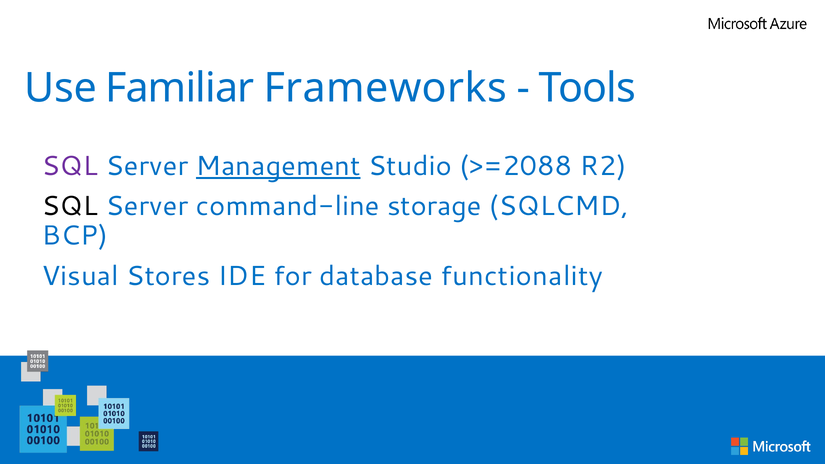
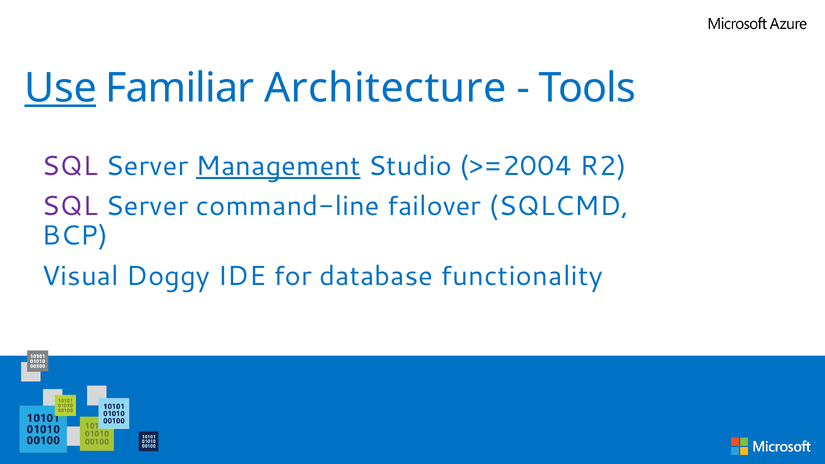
Use underline: none -> present
Frameworks: Frameworks -> Architecture
>=2088: >=2088 -> >=2004
SQL at (70, 206) colour: black -> purple
storage: storage -> failover
Stores: Stores -> Doggy
